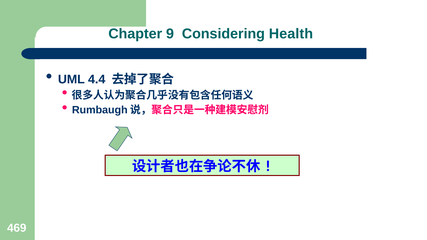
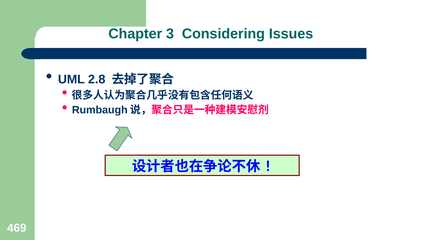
9: 9 -> 3
Health: Health -> Issues
4.4: 4.4 -> 2.8
